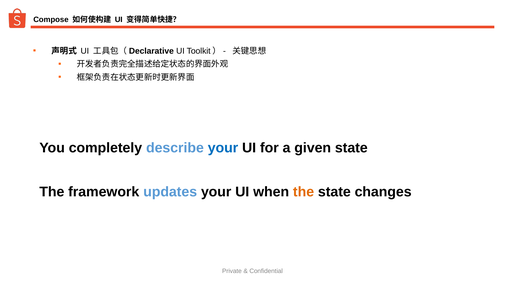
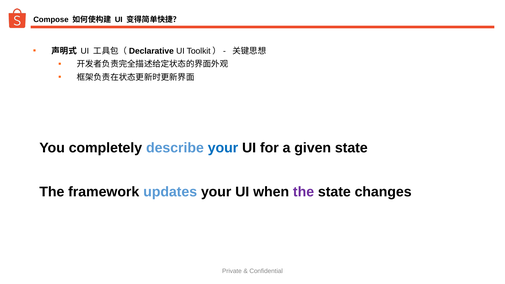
the at (304, 192) colour: orange -> purple
